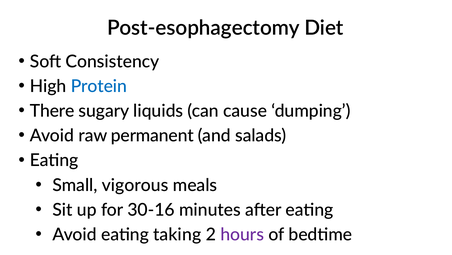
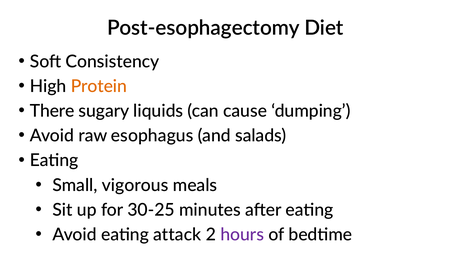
Protein colour: blue -> orange
permanent: permanent -> esophagus
30-16: 30-16 -> 30-25
taking: taking -> attack
